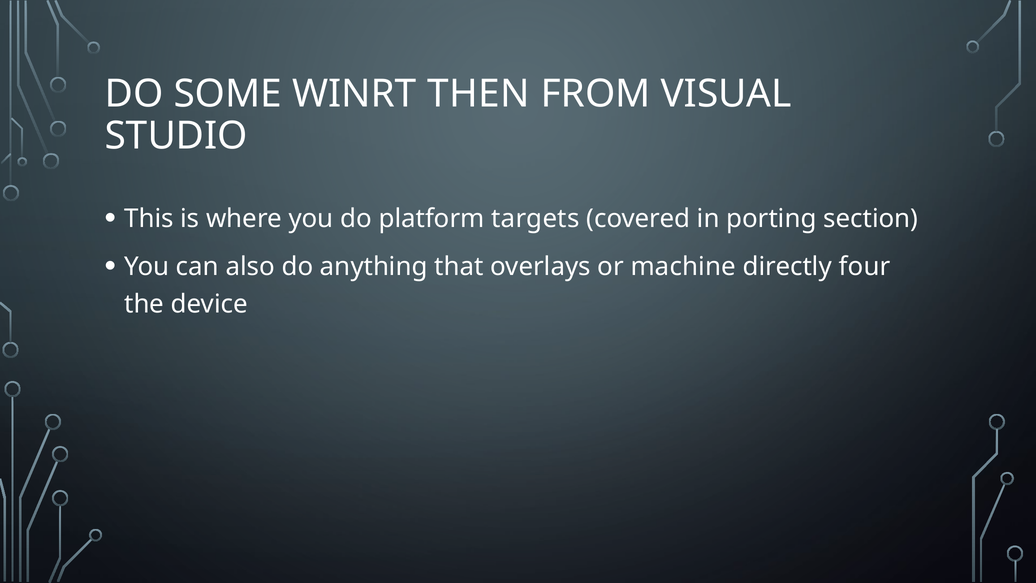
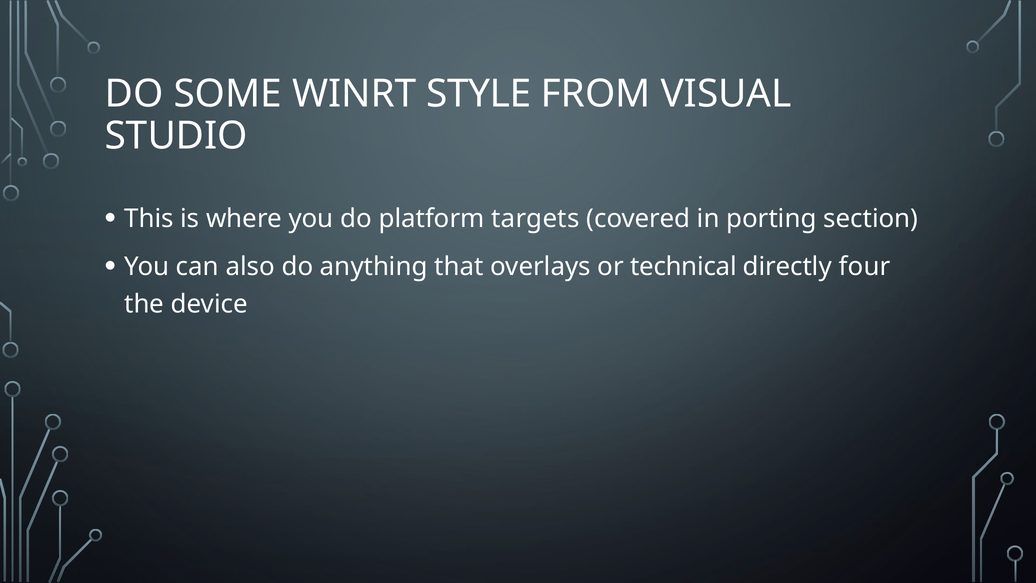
THEN: THEN -> STYLE
machine: machine -> technical
